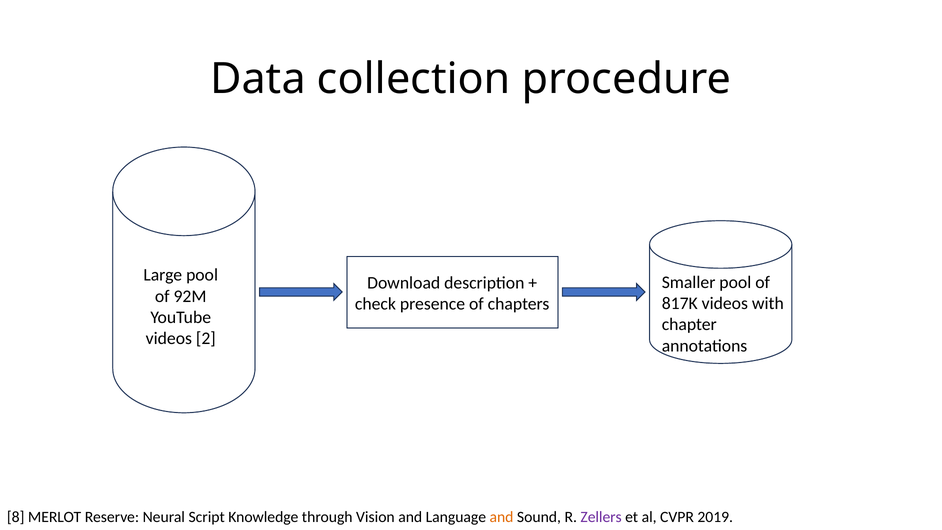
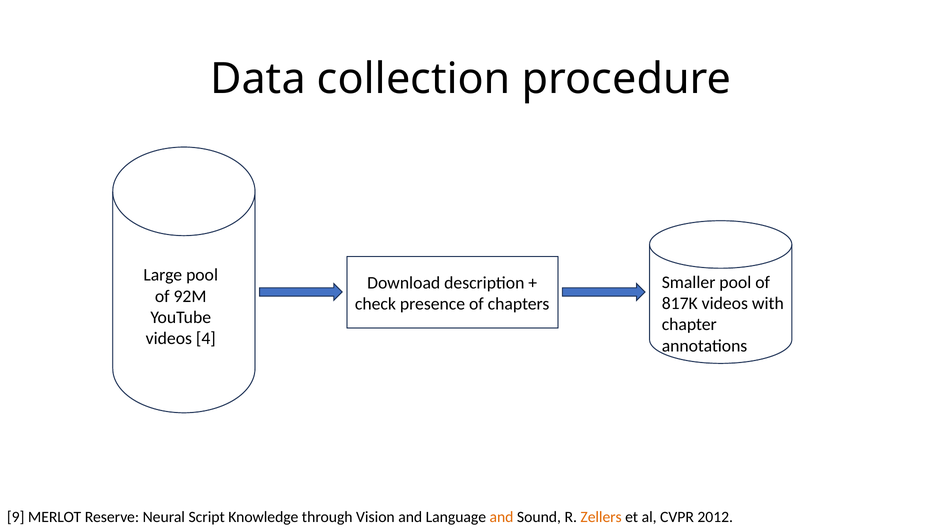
2: 2 -> 4
8: 8 -> 9
Zellers colour: purple -> orange
2019: 2019 -> 2012
